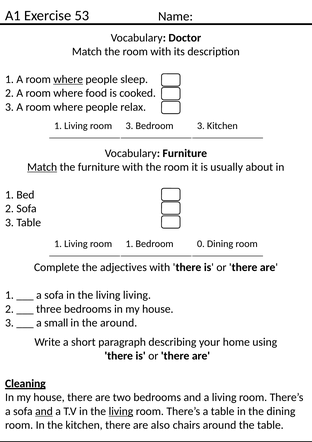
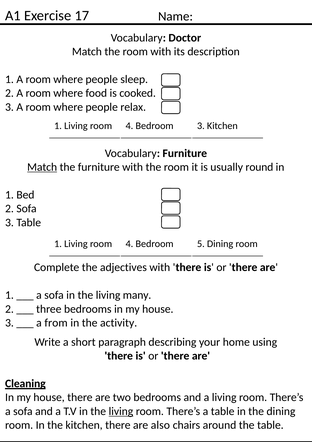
53: 53 -> 17
where at (68, 79) underline: present -> none
3 at (129, 126): 3 -> 4
about: about -> round
1 at (129, 244): 1 -> 4
0: 0 -> 5
living living: living -> many
small: small -> from
the around: around -> activity
and at (44, 411) underline: present -> none
